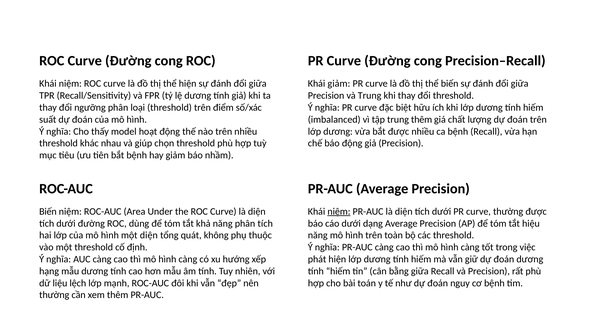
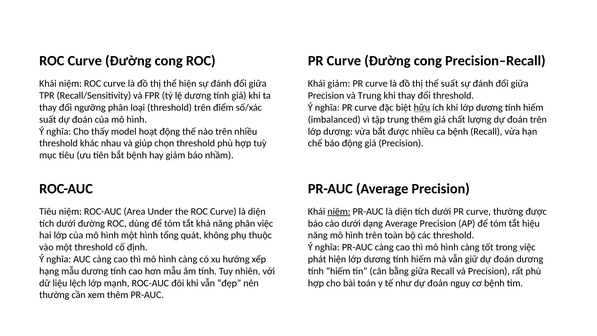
thể biến: biến -> suất
hữu underline: none -> present
Biến at (48, 211): Biến -> Tiêu
phân tích: tích -> việc
một diện: diện -> hình
